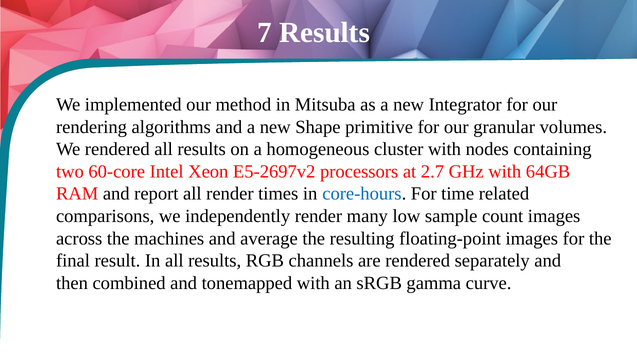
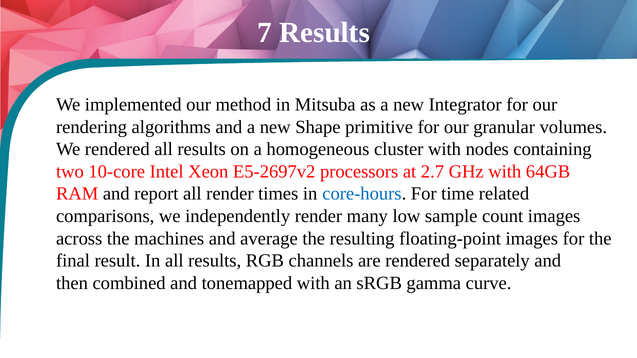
60-core: 60-core -> 10-core
